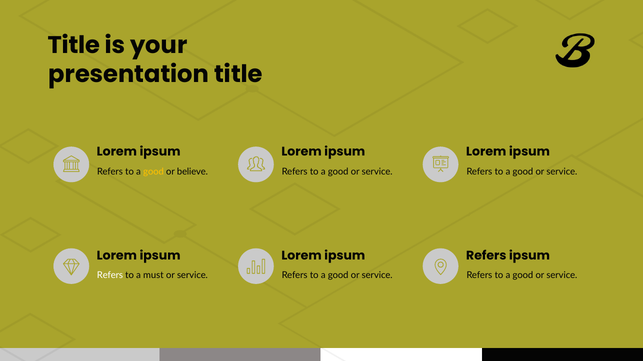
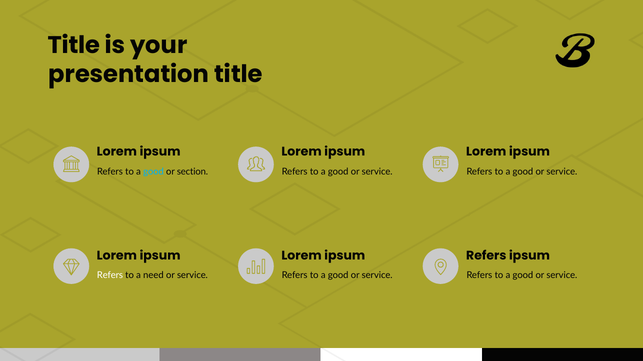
good at (154, 172) colour: yellow -> light blue
believe: believe -> section
must: must -> need
